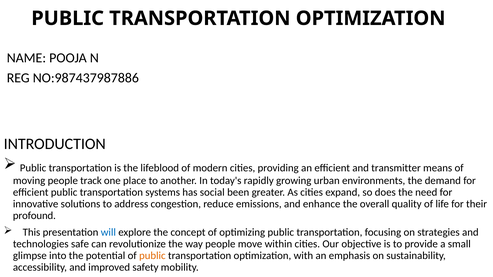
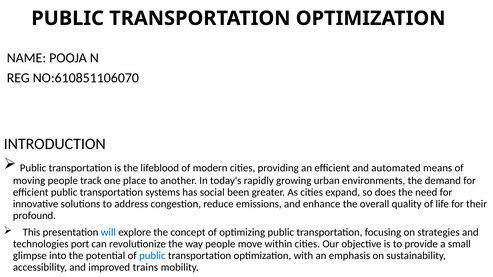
NO:987437987886: NO:987437987886 -> NO:610851106070
transmitter: transmitter -> automated
safe: safe -> port
public at (152, 256) colour: orange -> blue
safety: safety -> trains
